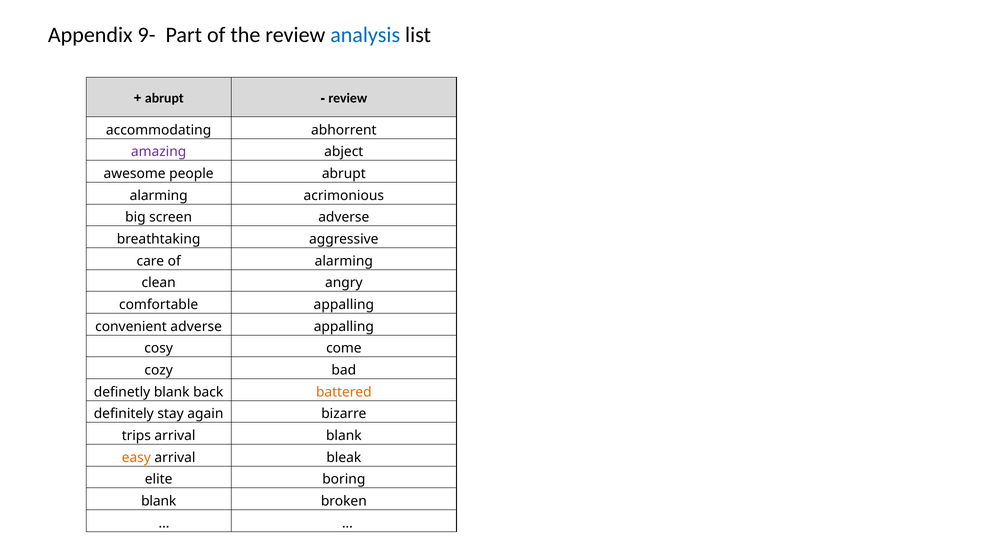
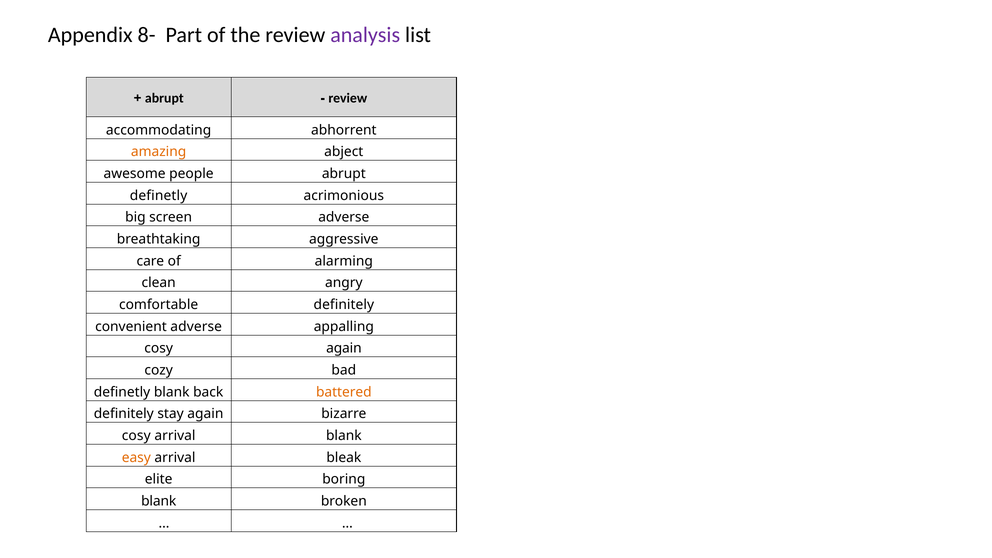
9-: 9- -> 8-
analysis colour: blue -> purple
amazing colour: purple -> orange
alarming at (159, 195): alarming -> definetly
comfortable appalling: appalling -> definitely
cosy come: come -> again
trips at (136, 436): trips -> cosy
